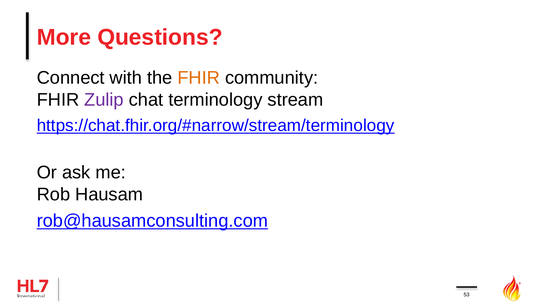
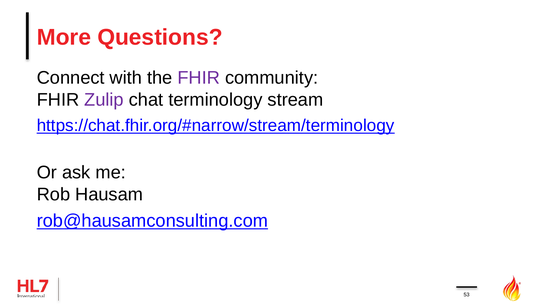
FHIR at (199, 78) colour: orange -> purple
